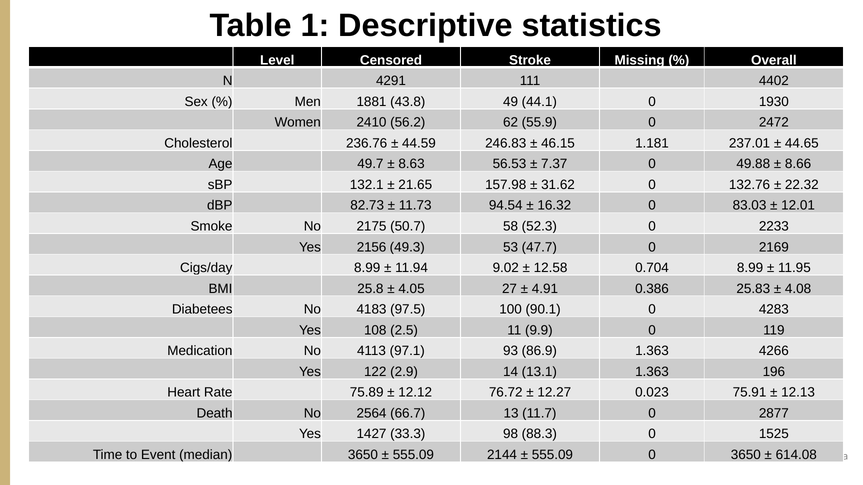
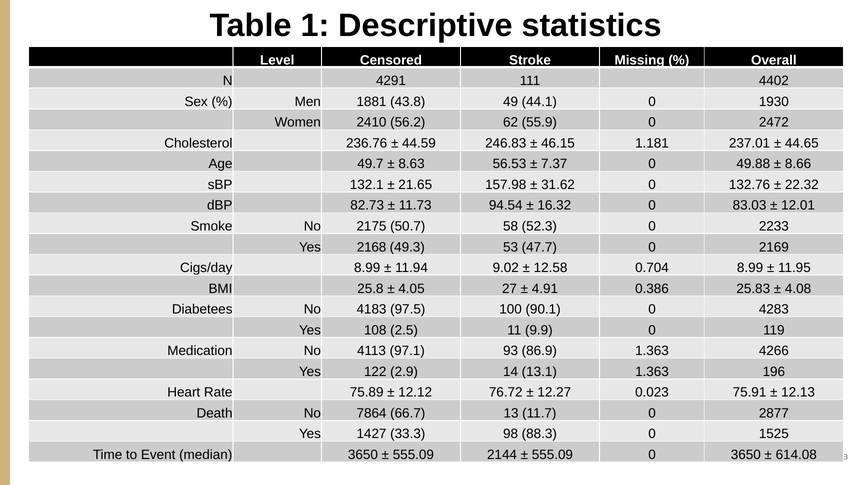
2156: 2156 -> 2168
2564: 2564 -> 7864
